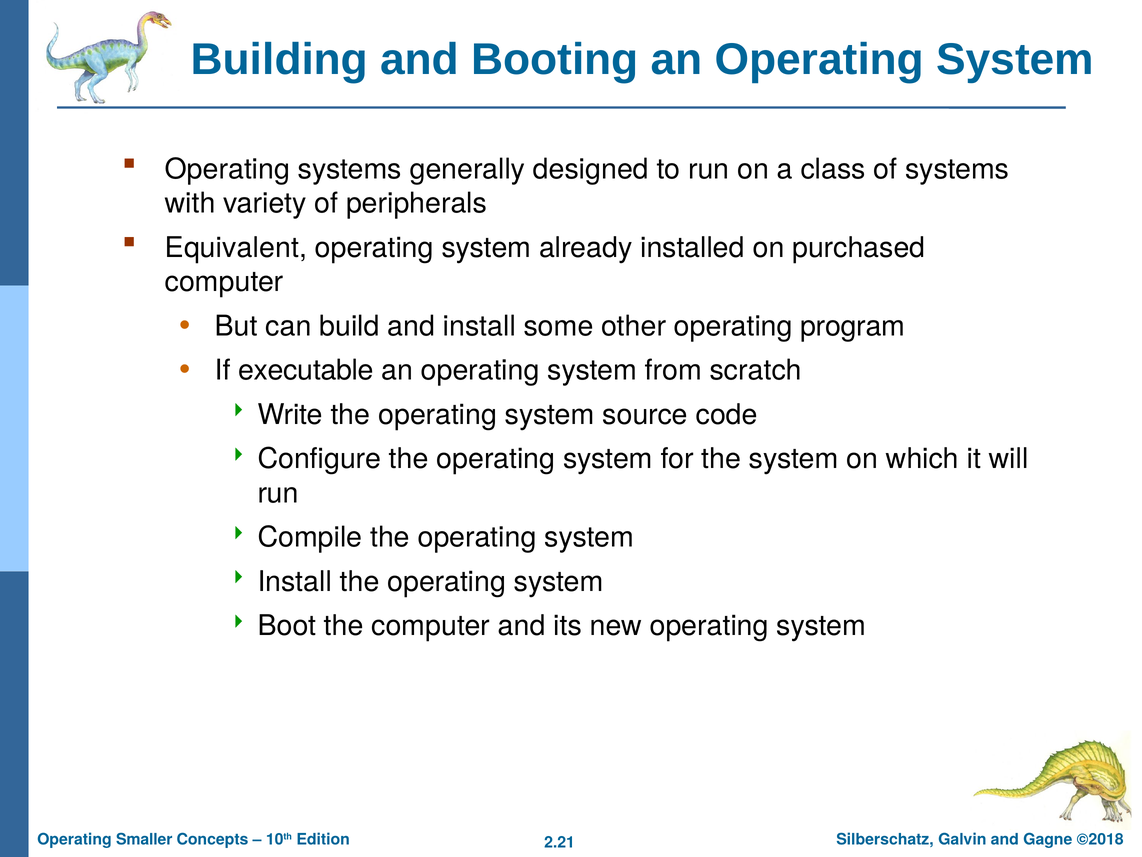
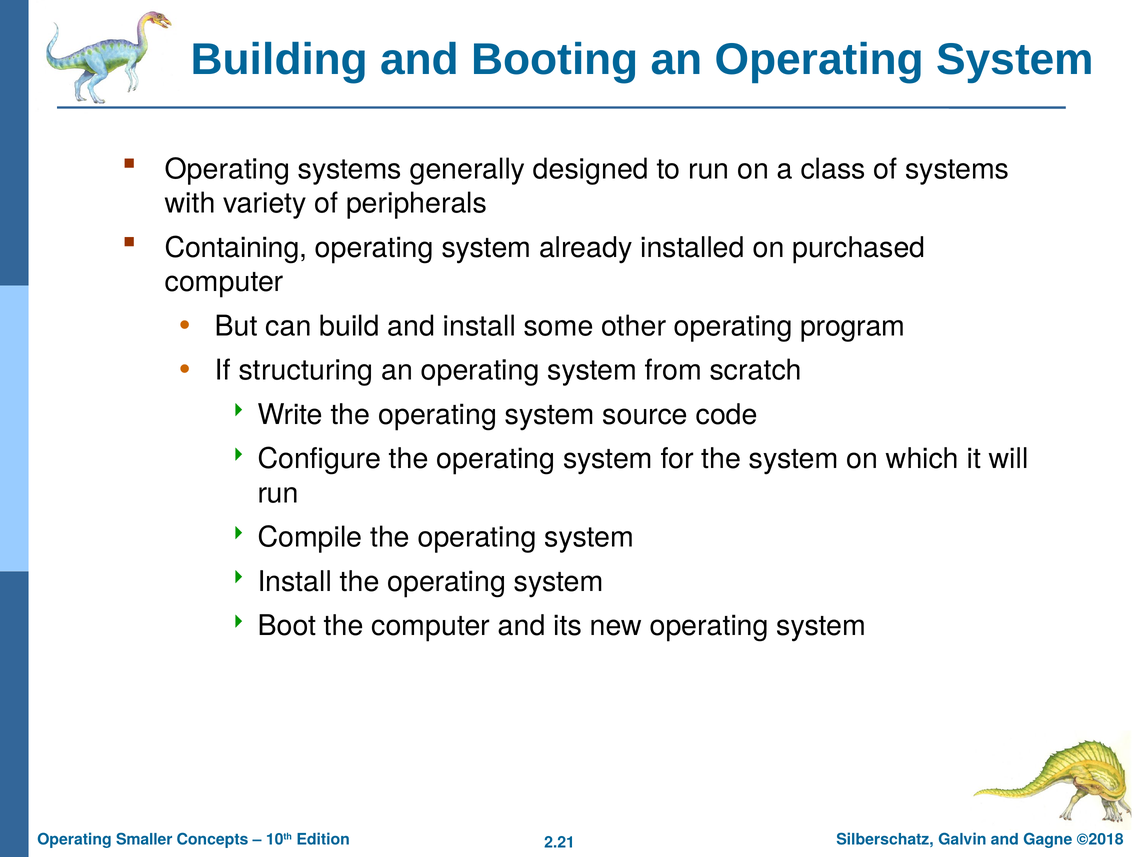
Equivalent: Equivalent -> Containing
executable: executable -> structuring
